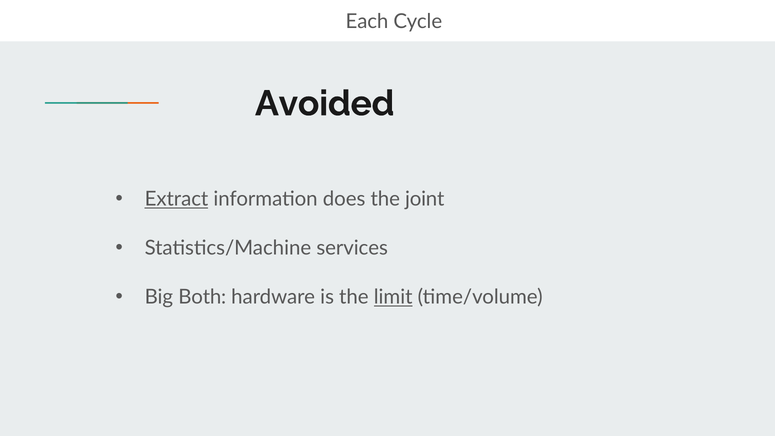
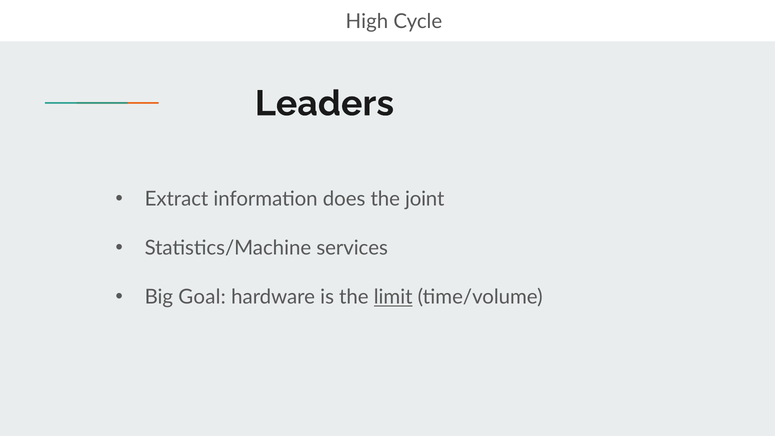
Each: Each -> High
Avoided: Avoided -> Leaders
Extract underline: present -> none
Both: Both -> Goal
